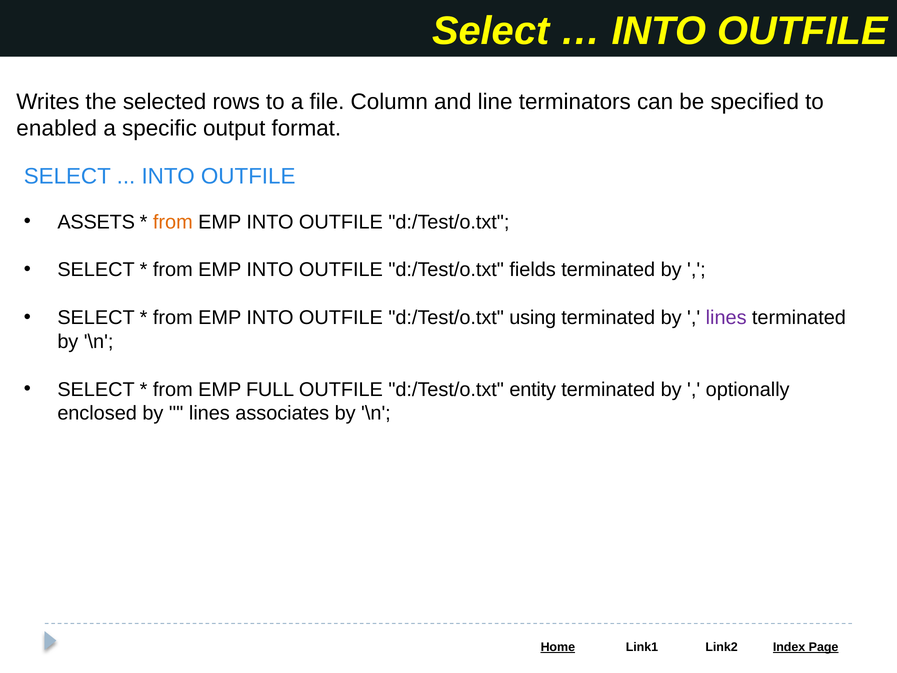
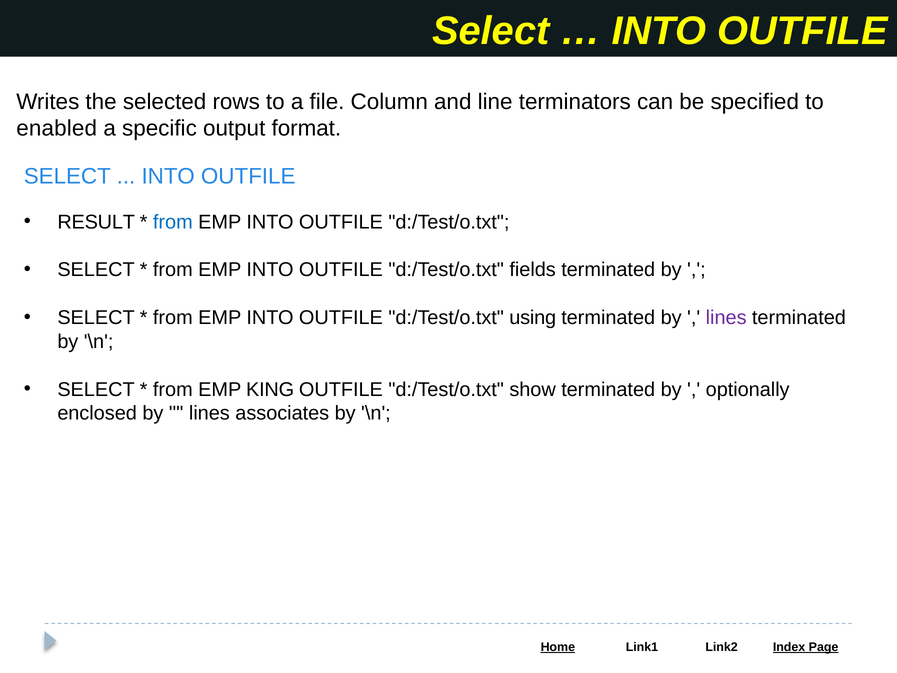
ASSETS: ASSETS -> RESULT
from at (173, 222) colour: orange -> blue
FULL: FULL -> KING
entity: entity -> show
